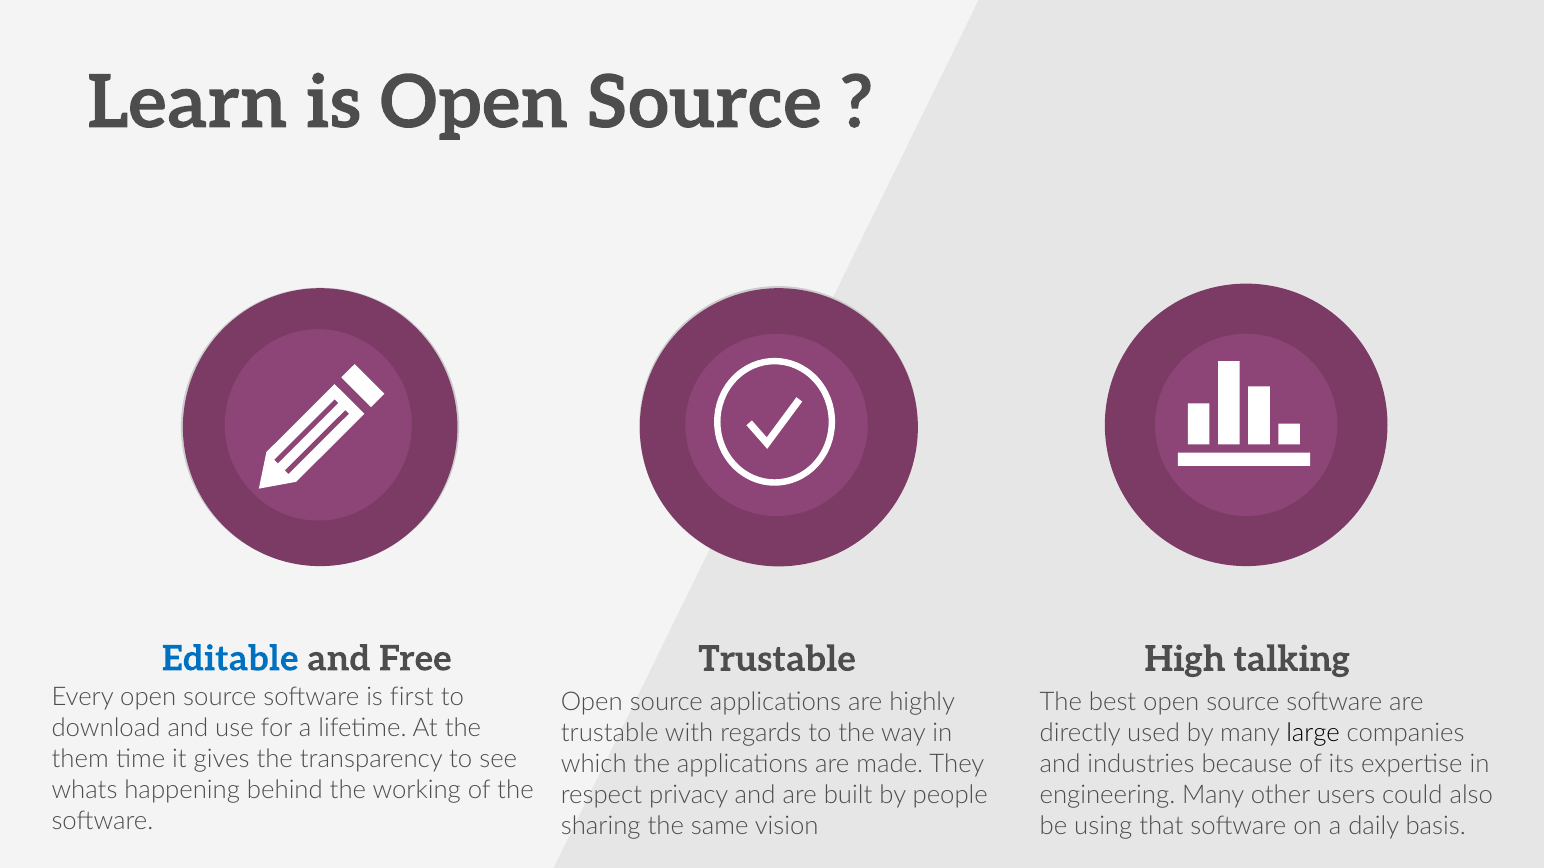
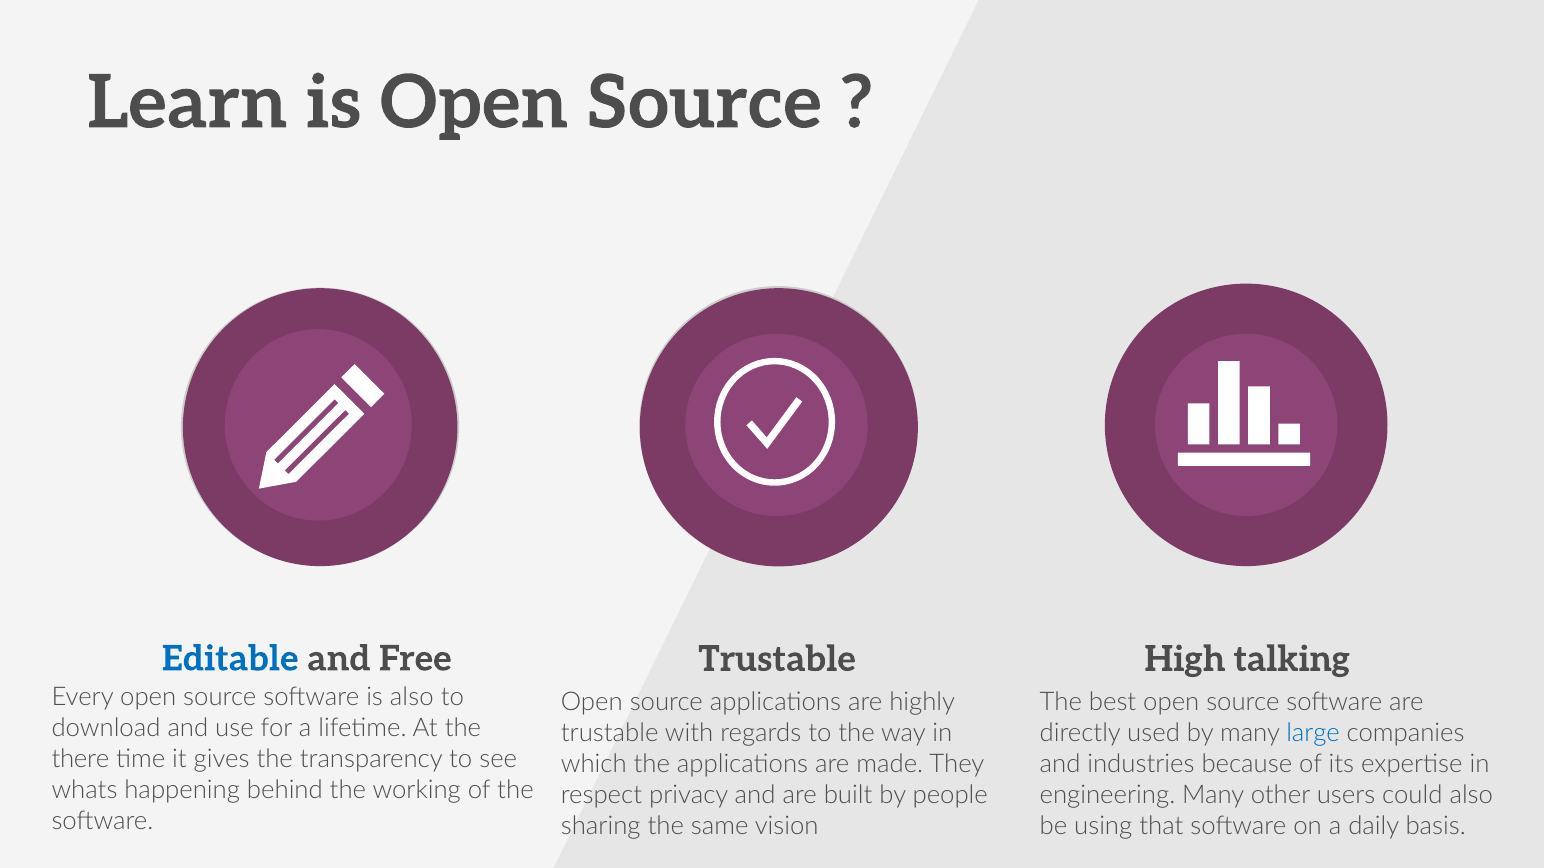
is first: first -> also
large colour: black -> blue
them: them -> there
